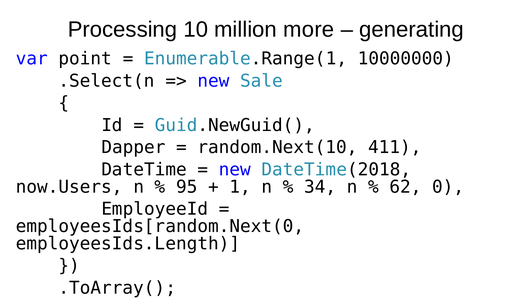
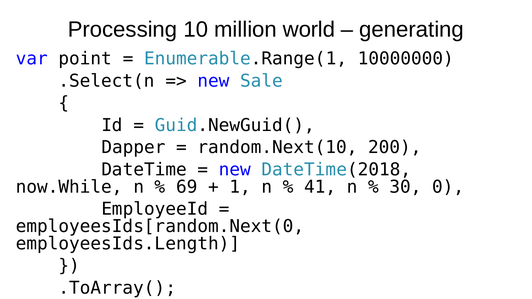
more: more -> world
411: 411 -> 200
now.Users: now.Users -> now.While
95: 95 -> 69
34: 34 -> 41
62: 62 -> 30
